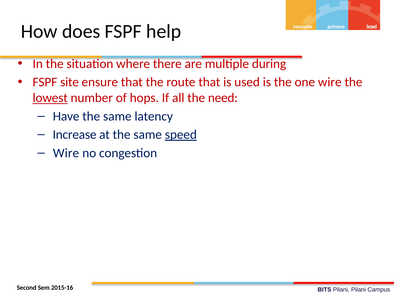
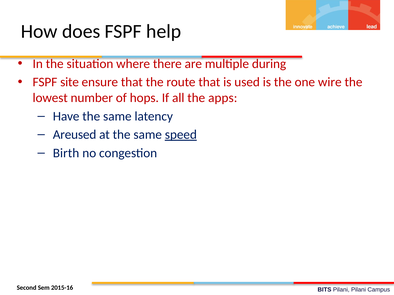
lowest underline: present -> none
need: need -> apps
Increase: Increase -> Areused
Wire at (66, 153): Wire -> Birth
